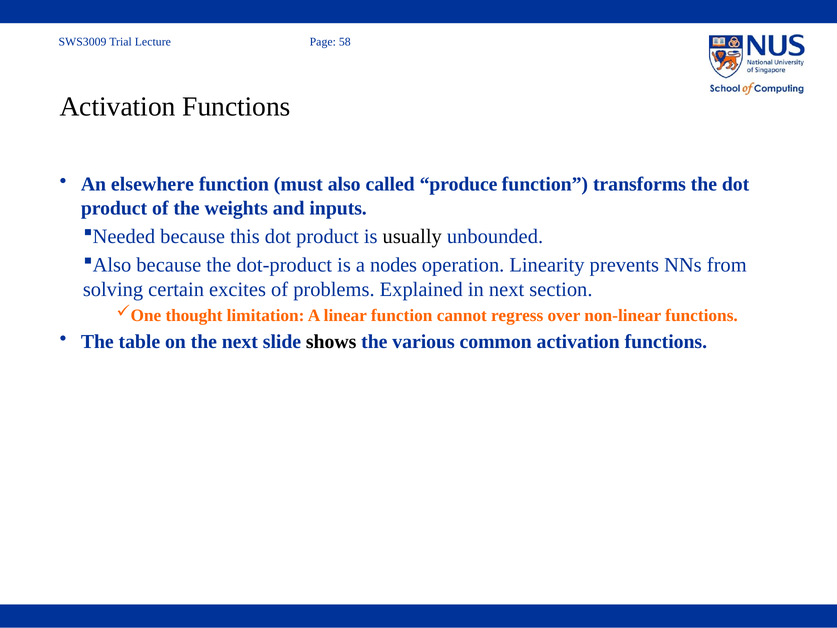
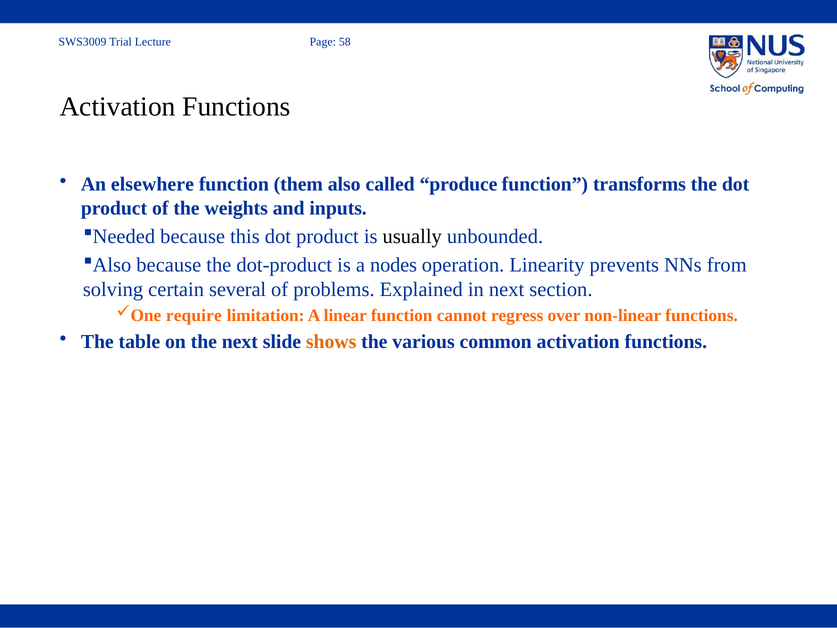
must: must -> them
excites: excites -> several
thought: thought -> require
shows colour: black -> orange
